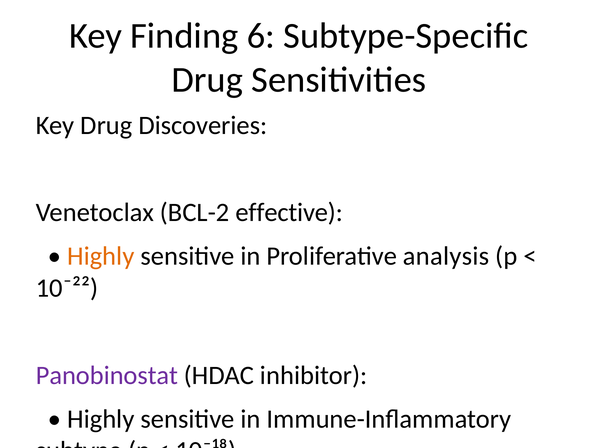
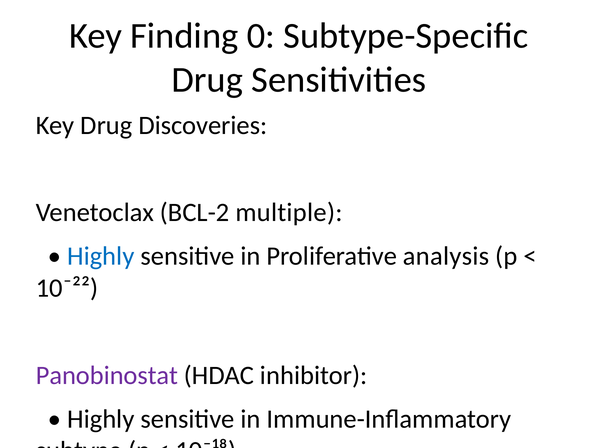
6: 6 -> 0
effective: effective -> multiple
Highly at (101, 256) colour: orange -> blue
